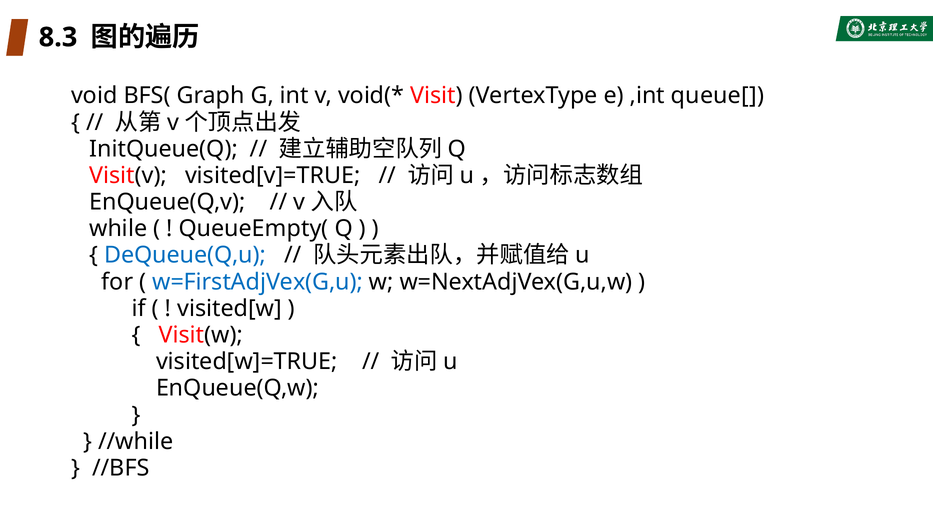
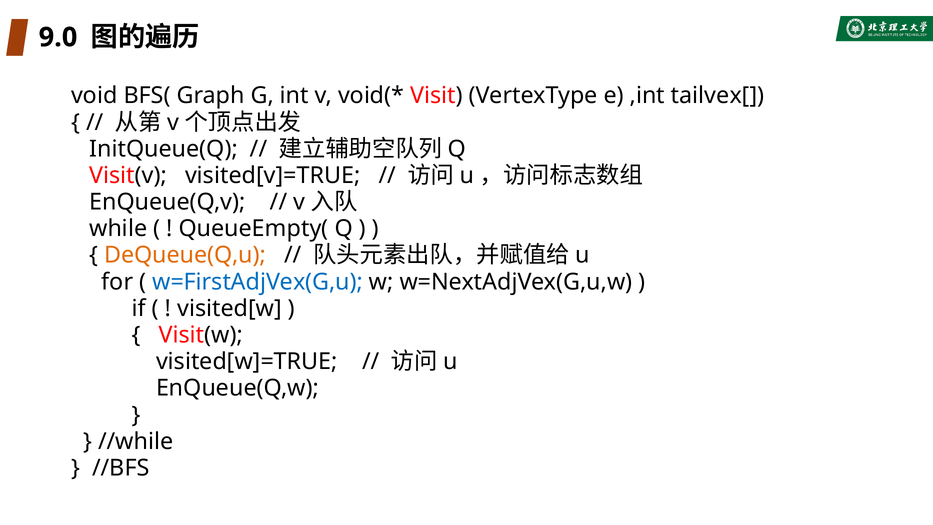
8.3: 8.3 -> 9.0
queue[: queue[ -> tailvex[
DeQueue(Q,u colour: blue -> orange
